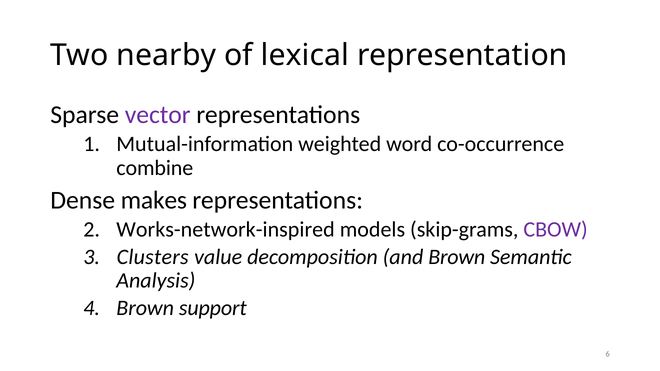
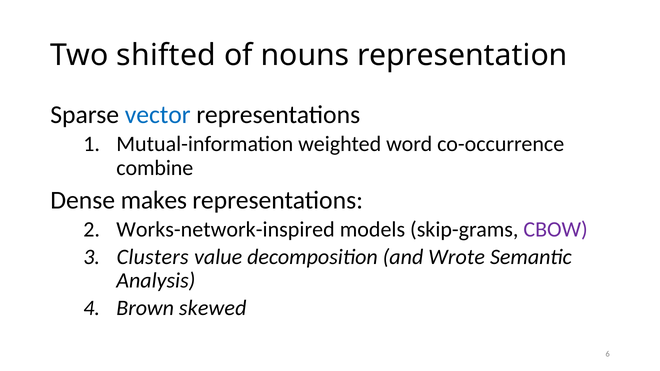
nearby: nearby -> shifted
lexical: lexical -> nouns
vector colour: purple -> blue
and Brown: Brown -> Wrote
support: support -> skewed
